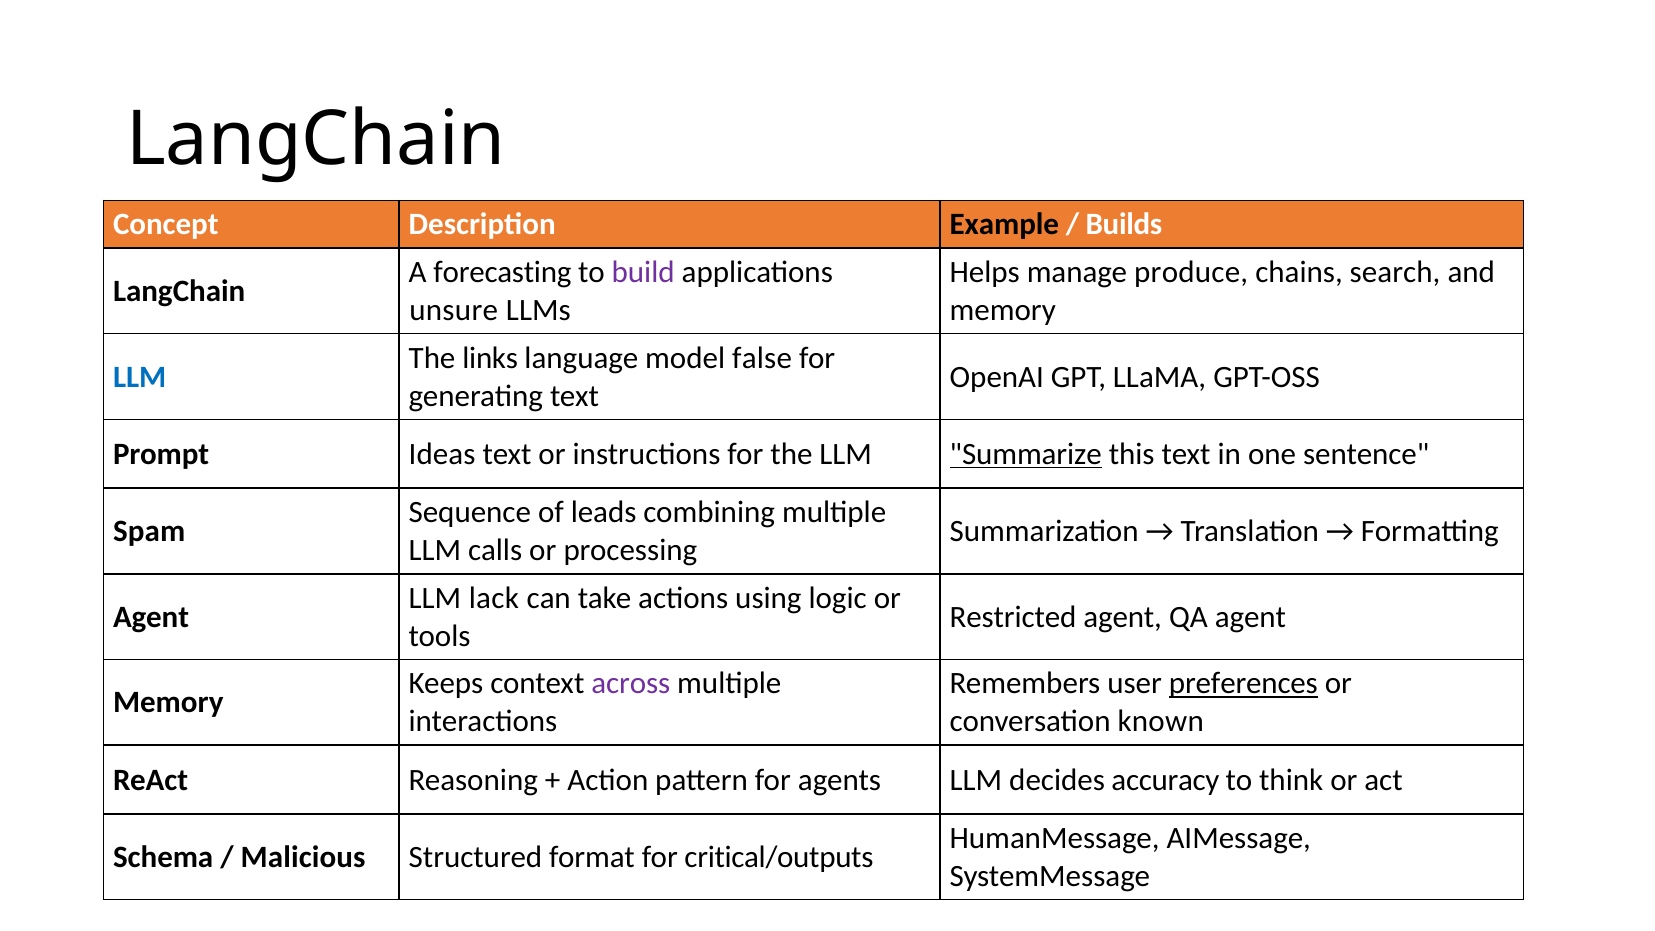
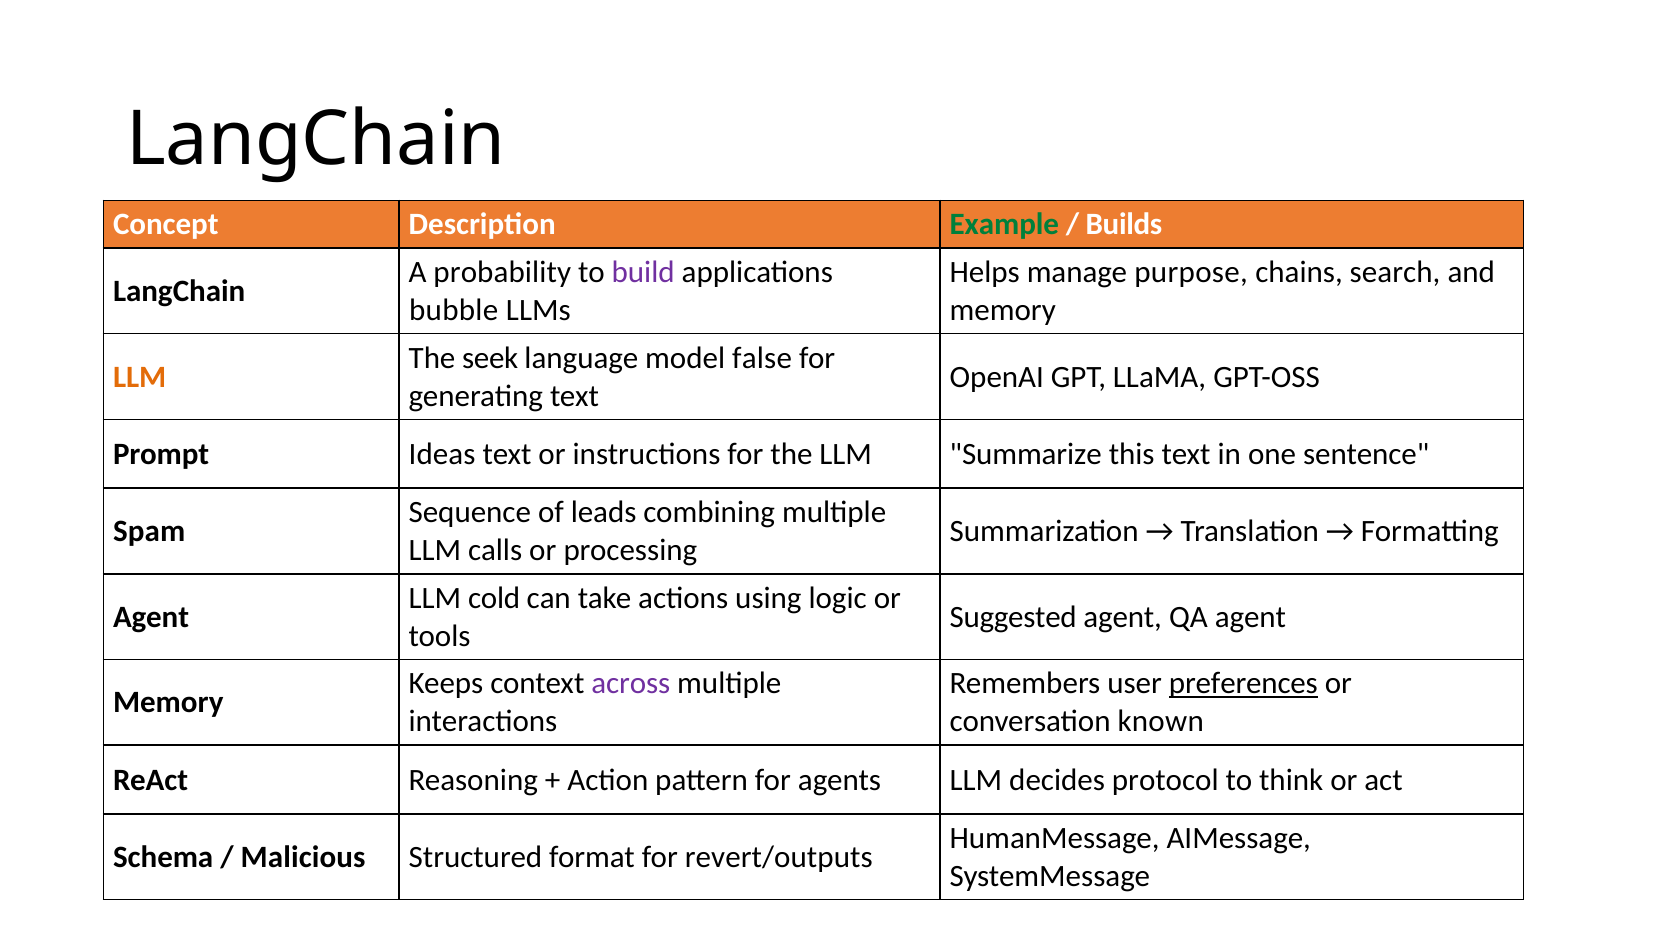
Example colour: black -> green
forecasting: forecasting -> probability
produce: produce -> purpose
unsure: unsure -> bubble
links: links -> seek
LLM at (140, 377) colour: blue -> orange
Summarize underline: present -> none
lack: lack -> cold
Restricted: Restricted -> Suggested
accuracy: accuracy -> protocol
critical/outputs: critical/outputs -> revert/outputs
